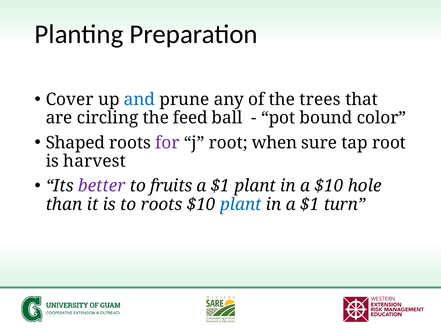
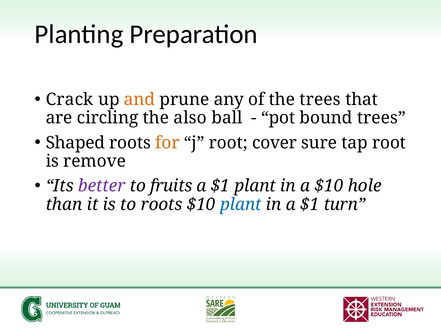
Cover: Cover -> Crack
and colour: blue -> orange
feed: feed -> also
bound color: color -> trees
for colour: purple -> orange
when: when -> cover
harvest: harvest -> remove
